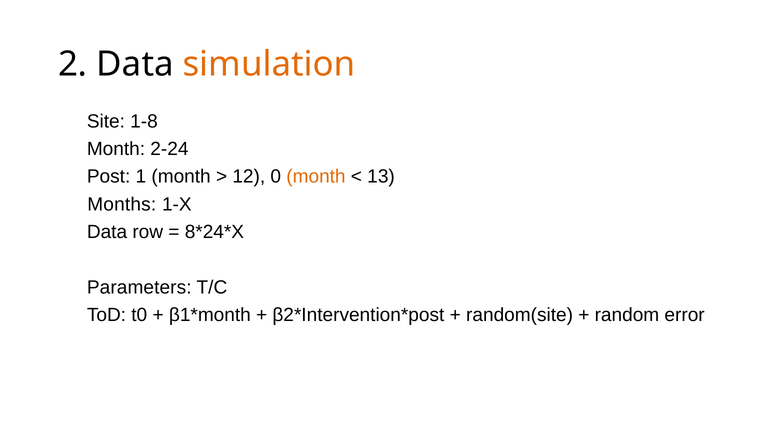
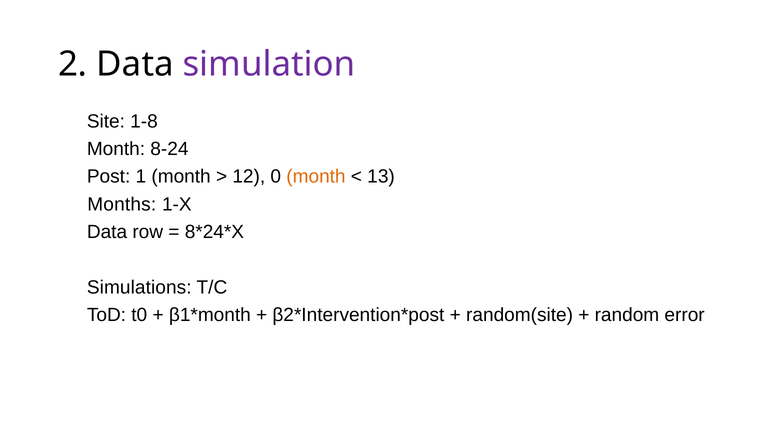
simulation colour: orange -> purple
2-24: 2-24 -> 8-24
Parameters: Parameters -> Simulations
